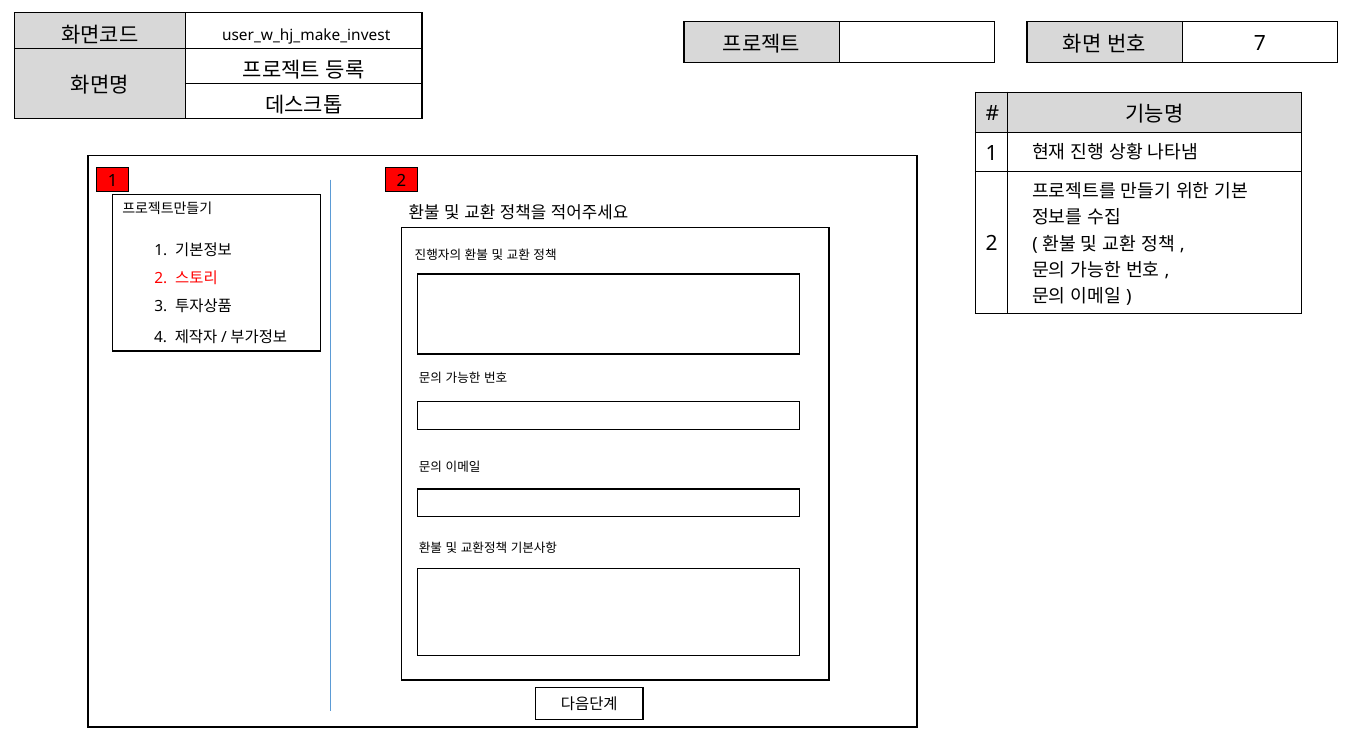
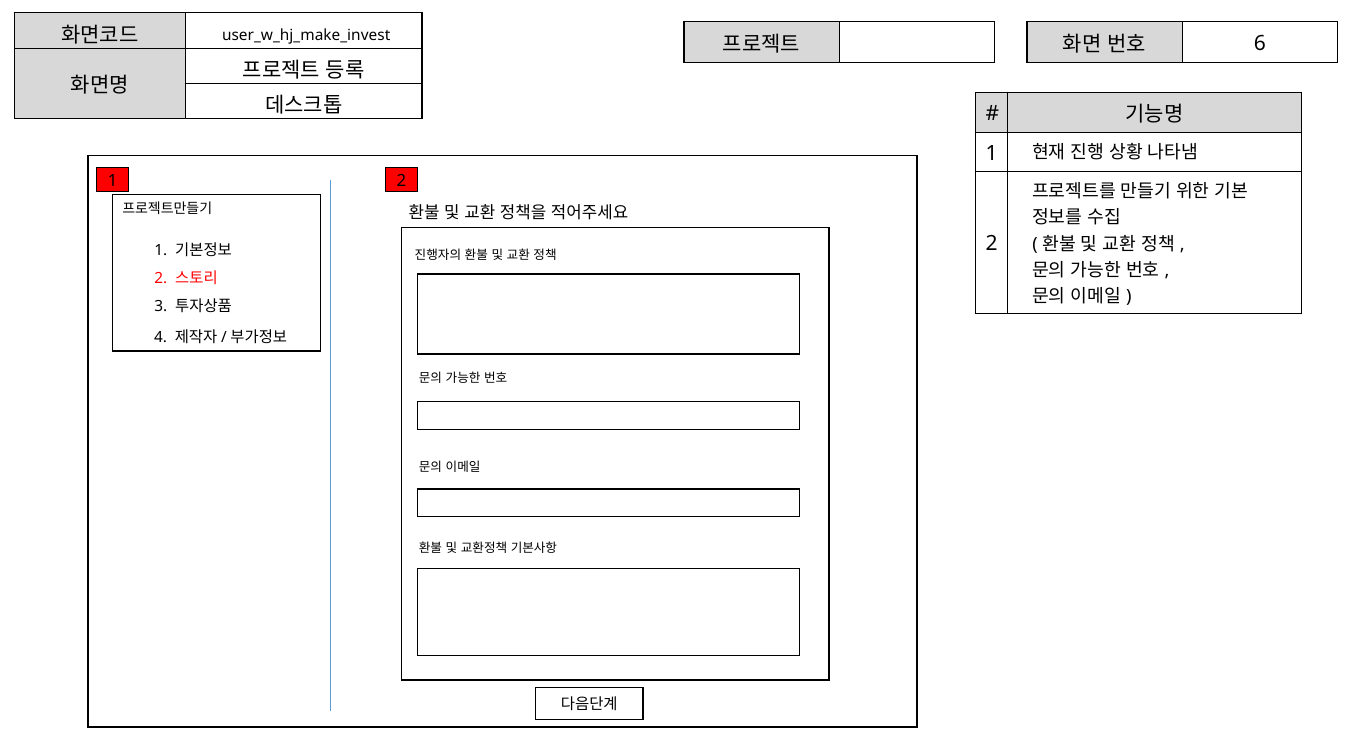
7: 7 -> 6
